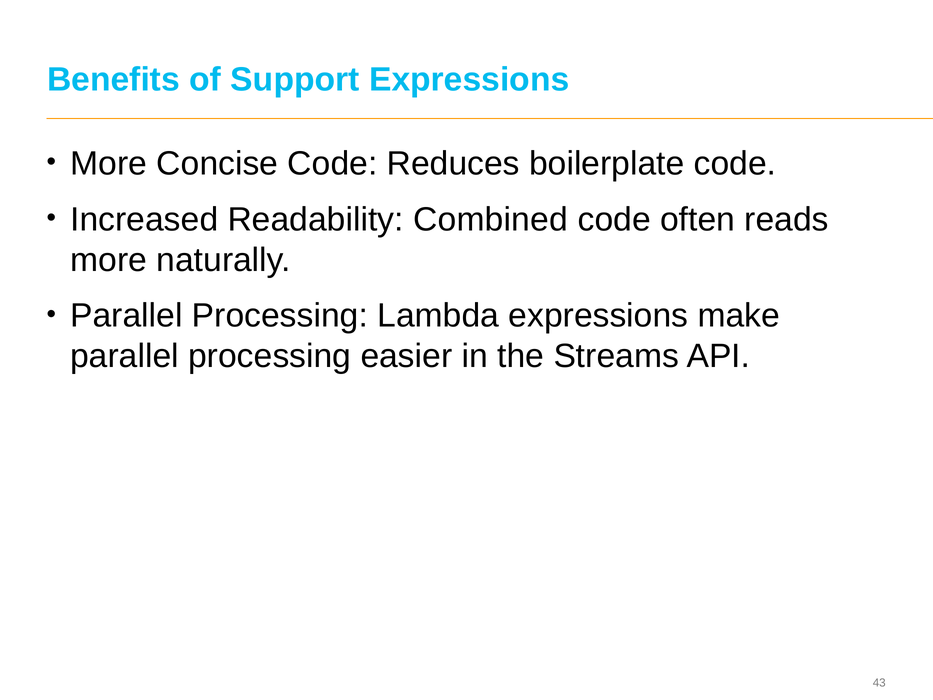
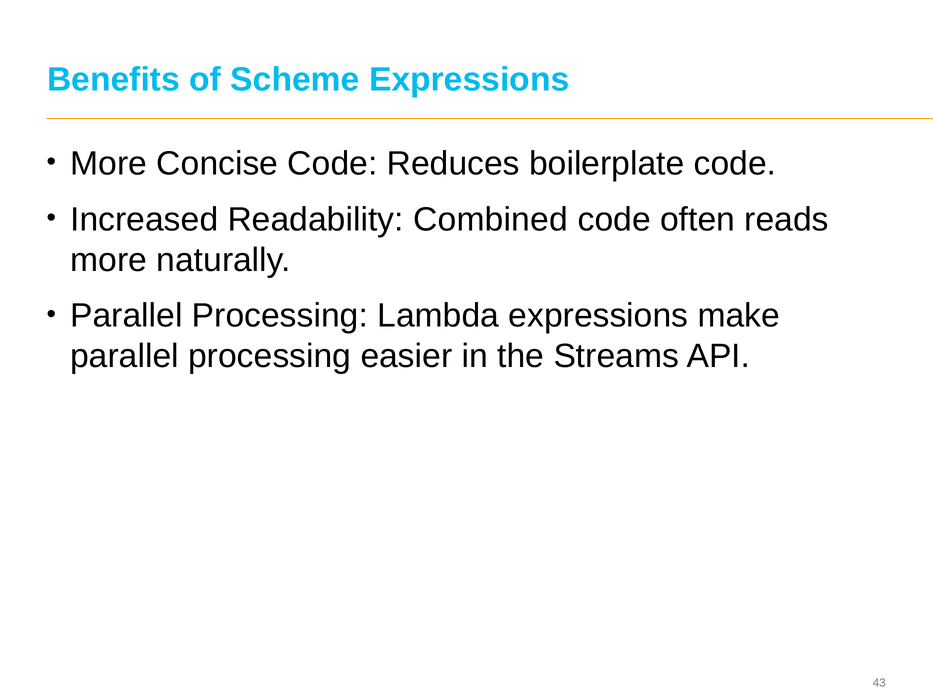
Support: Support -> Scheme
